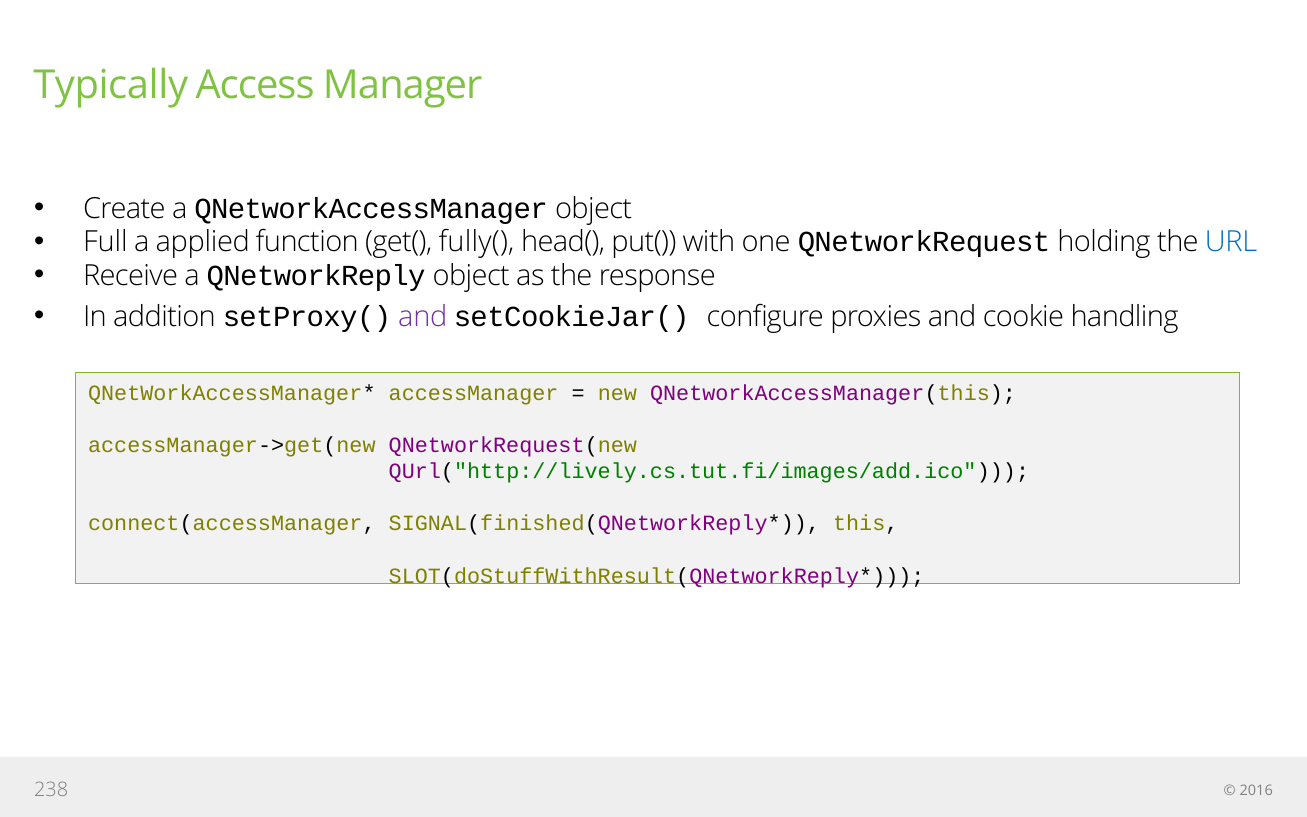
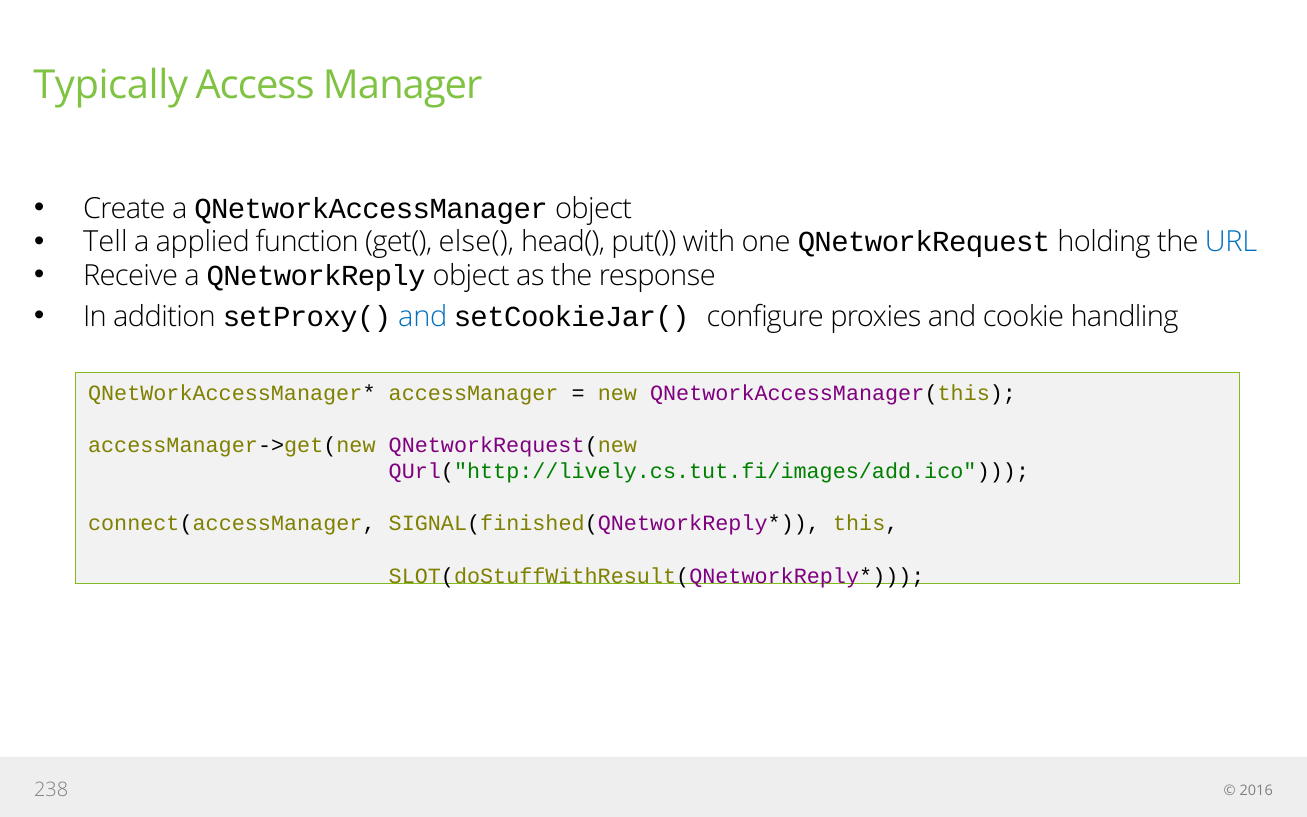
Full: Full -> Tell
fully(: fully( -> else(
and at (423, 317) colour: purple -> blue
